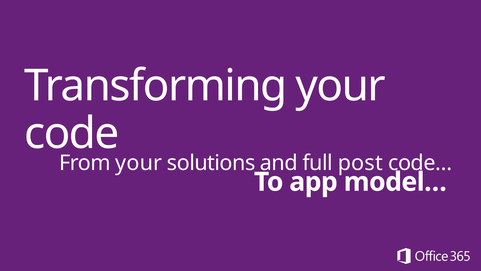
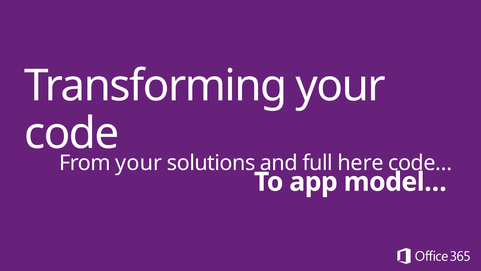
post: post -> here
